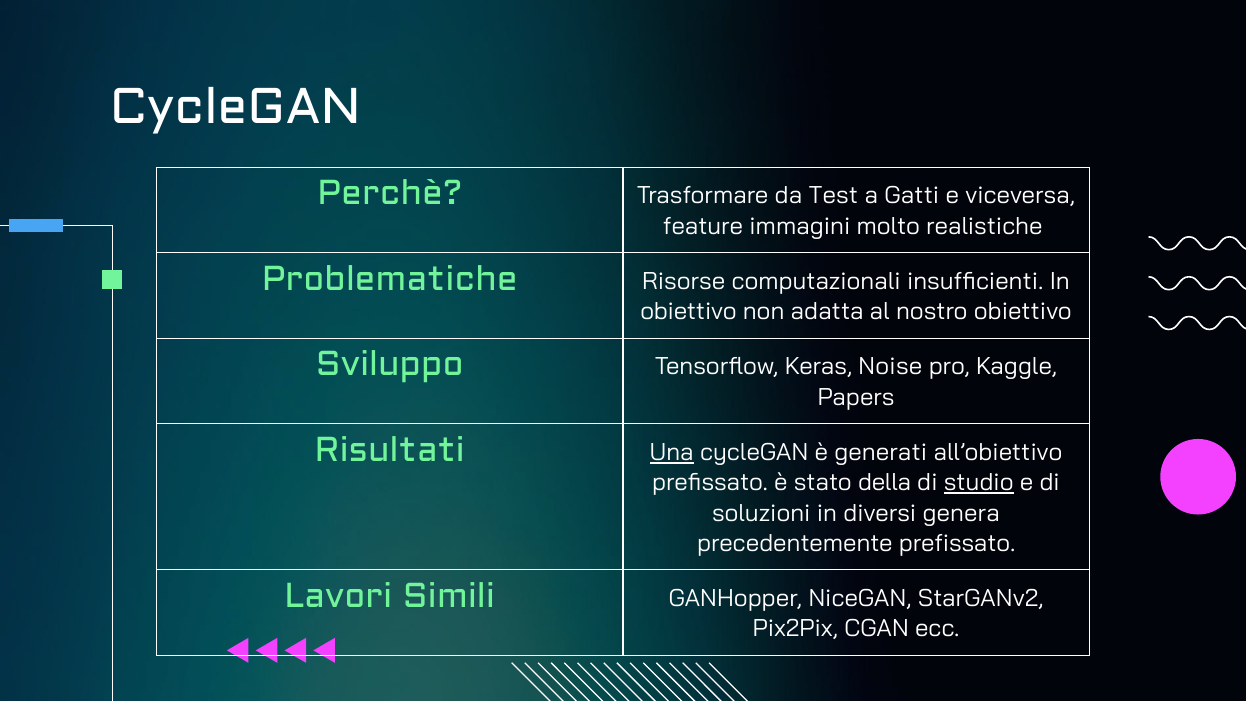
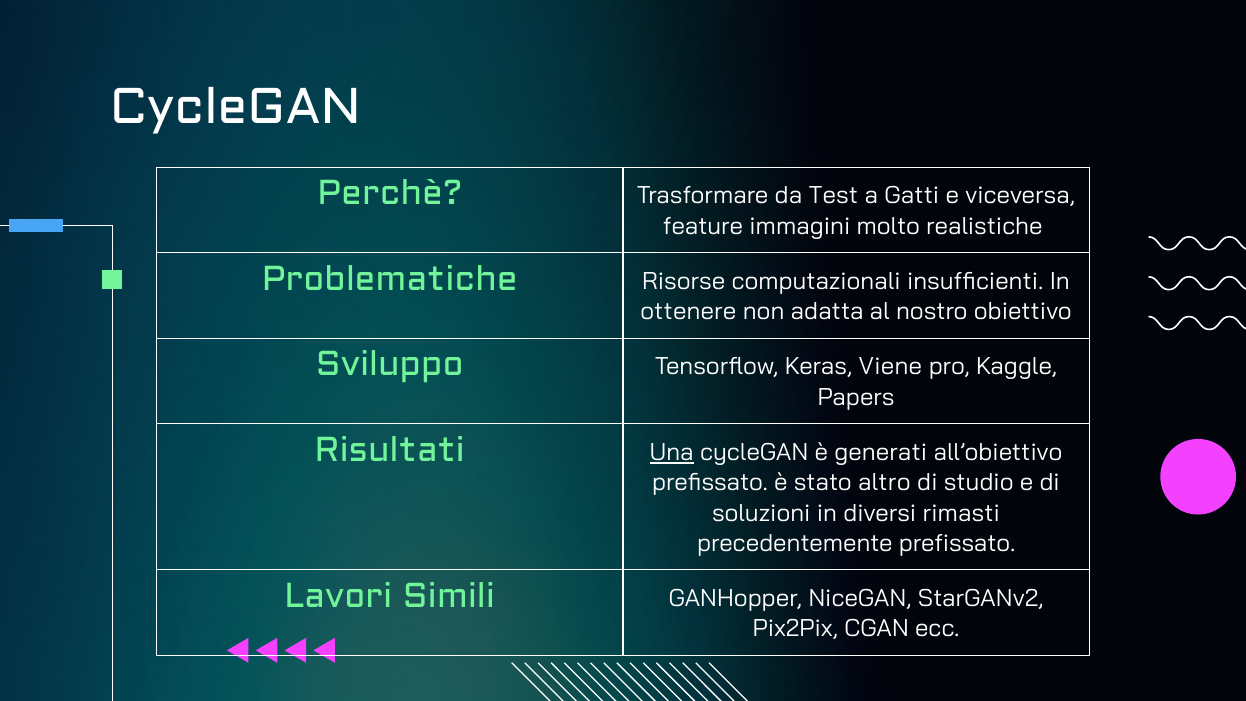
obiettivo at (688, 312): obiettivo -> ottenere
Noise: Noise -> Viene
della: della -> altro
studio underline: present -> none
genera: genera -> rimasti
